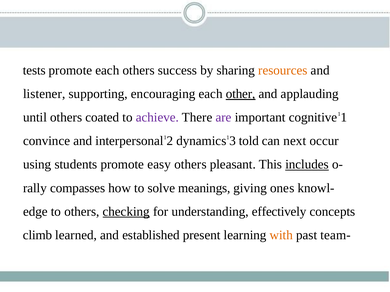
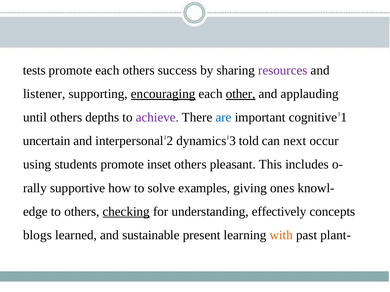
resources colour: orange -> purple
encouraging underline: none -> present
coated: coated -> depths
are colour: purple -> blue
convince: convince -> uncertain
easy: easy -> inset
includes underline: present -> none
compasses: compasses -> supportive
meanings: meanings -> examples
climb: climb -> blogs
established: established -> sustainable
team-: team- -> plant-
